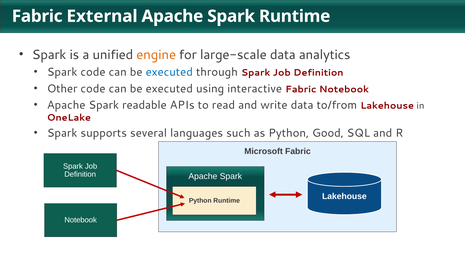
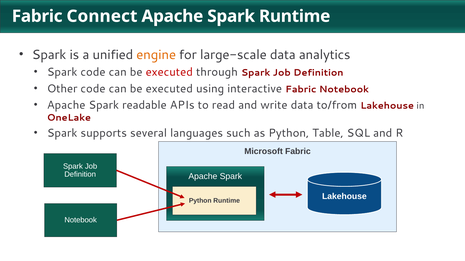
External: External -> Connect
executed at (169, 72) colour: blue -> red
Good: Good -> Table
